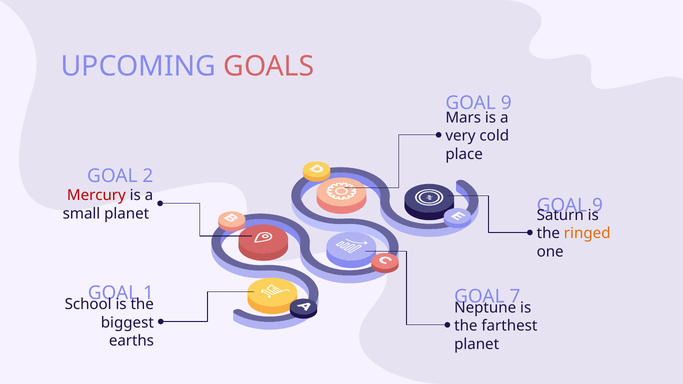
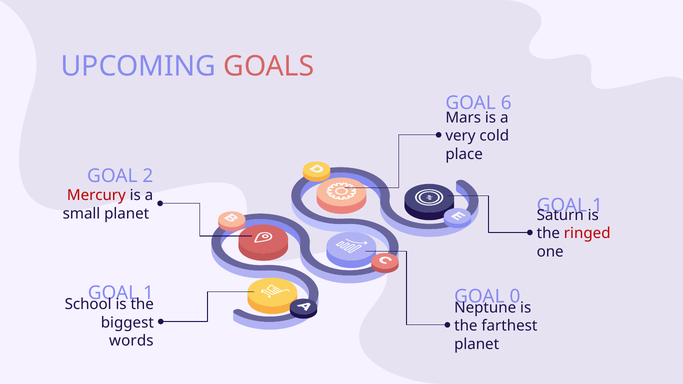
9 at (506, 103): 9 -> 6
9 at (597, 205): 9 -> 1
ringed colour: orange -> red
7: 7 -> 0
earths: earths -> words
